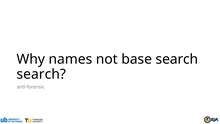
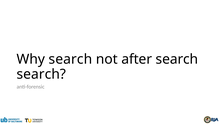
Why names: names -> search
base: base -> after
